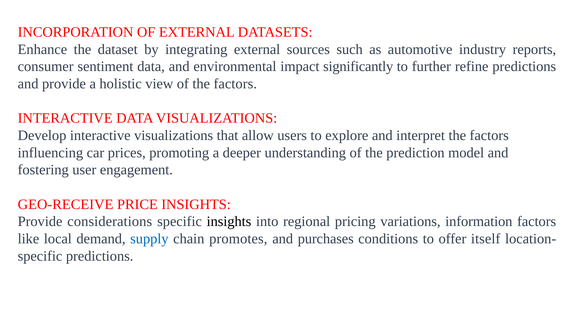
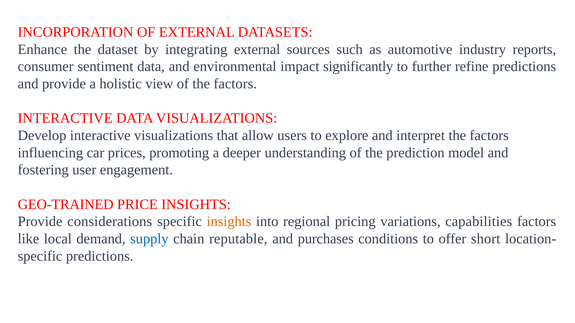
GEO-RECEIVE: GEO-RECEIVE -> GEO-TRAINED
insights at (229, 222) colour: black -> orange
information: information -> capabilities
promotes: promotes -> reputable
itself: itself -> short
